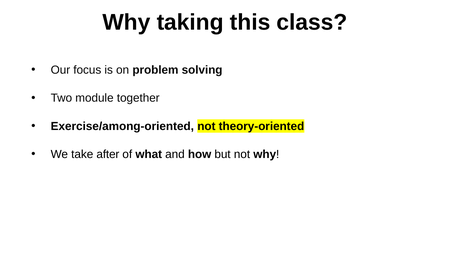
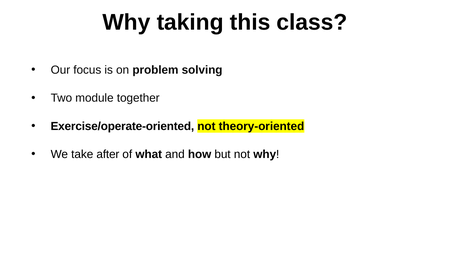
Exercise/among-oriented: Exercise/among-oriented -> Exercise/operate-oriented
